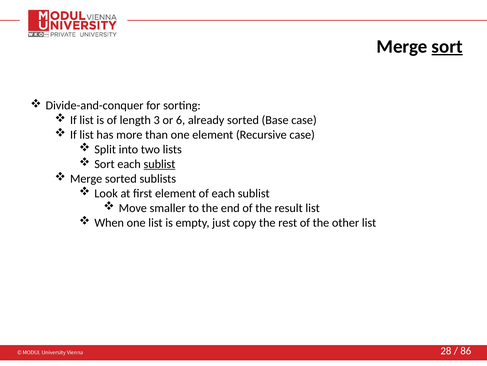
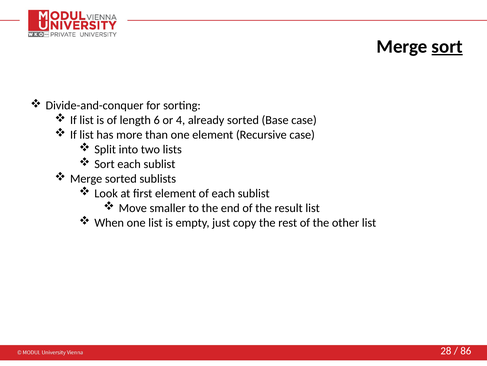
3: 3 -> 6
6: 6 -> 4
sublist at (159, 164) underline: present -> none
